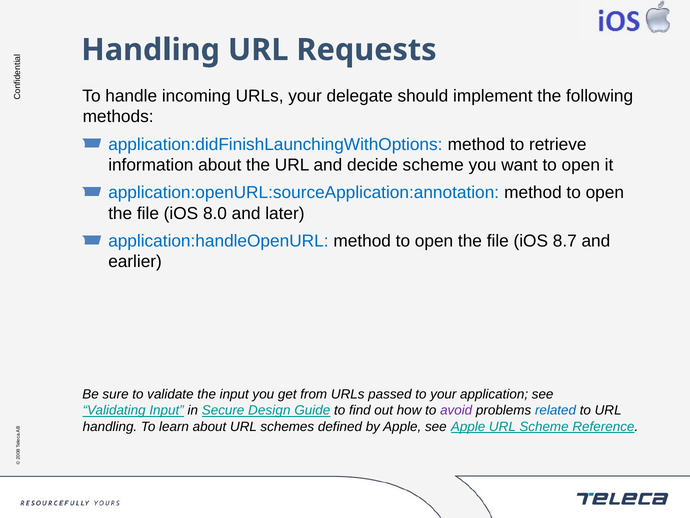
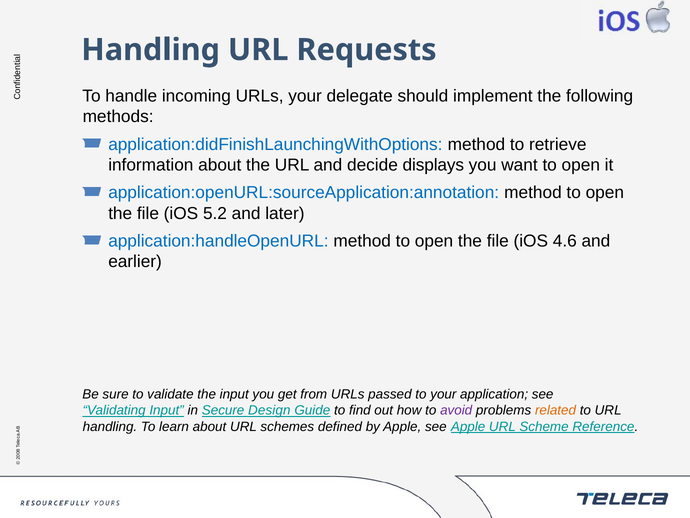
decide scheme: scheme -> displays
8.0: 8.0 -> 5.2
8.7: 8.7 -> 4.6
related colour: blue -> orange
